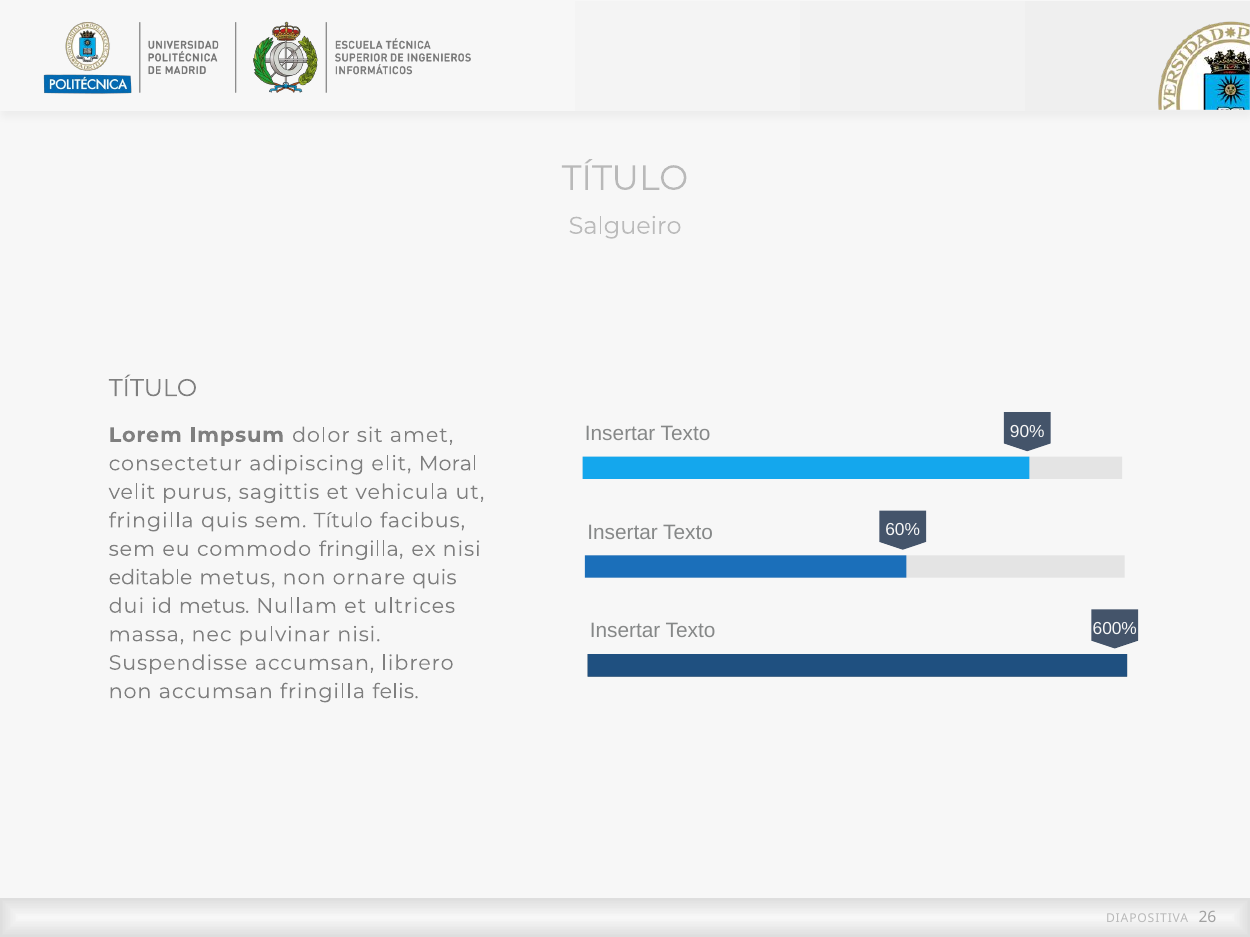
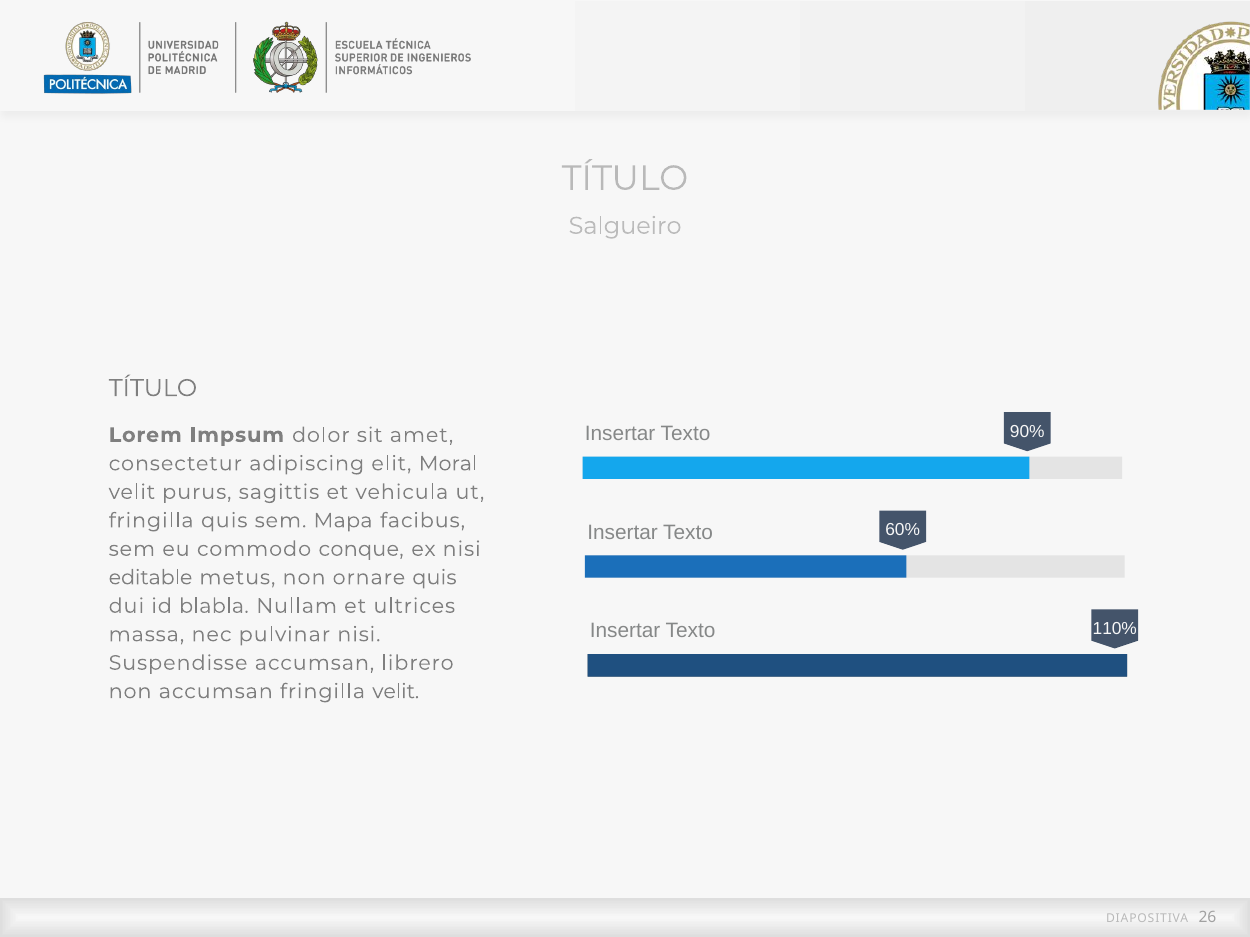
sem Título: Título -> Mapa
commodo fringilla: fringilla -> conque
id metus: metus -> blabla
600%: 600% -> 110%
fringilla felis: felis -> velit
